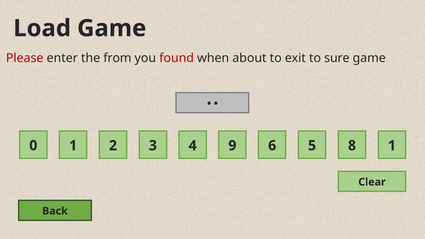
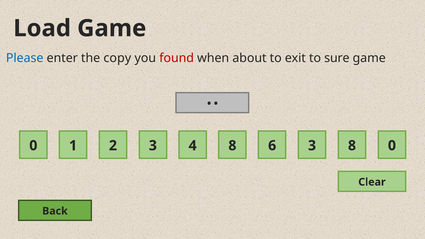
Please colour: red -> blue
from: from -> copy
4 9: 9 -> 8
6 5: 5 -> 3
0 1: 1 -> 0
